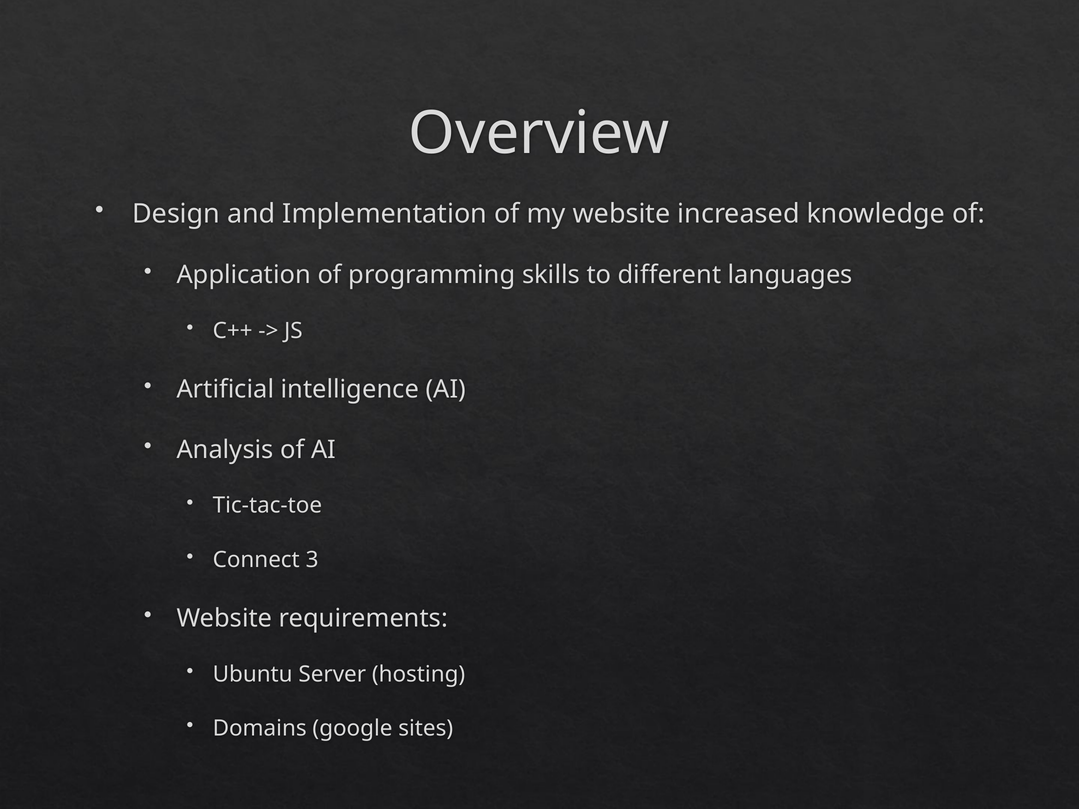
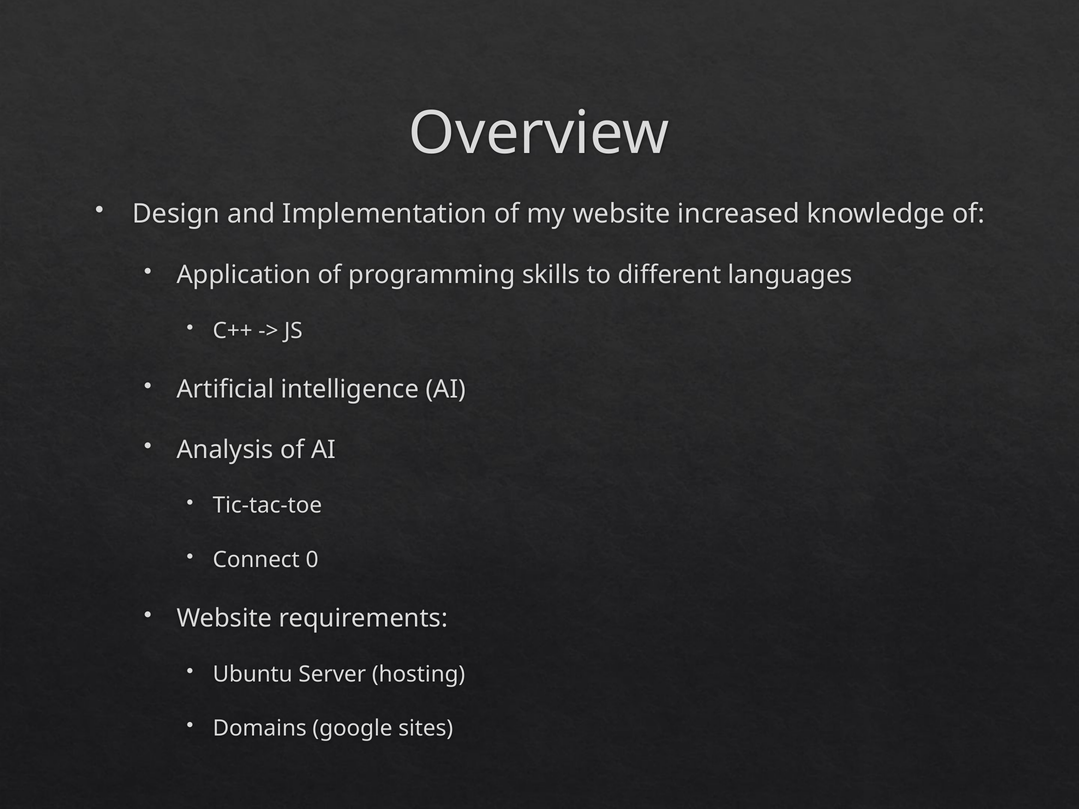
3: 3 -> 0
